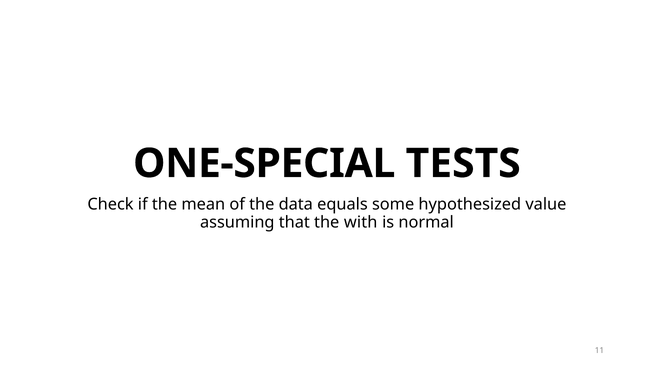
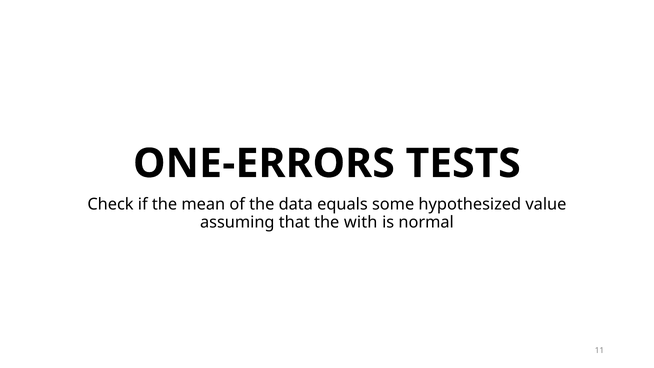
ONE-SPECIAL: ONE-SPECIAL -> ONE-ERRORS
